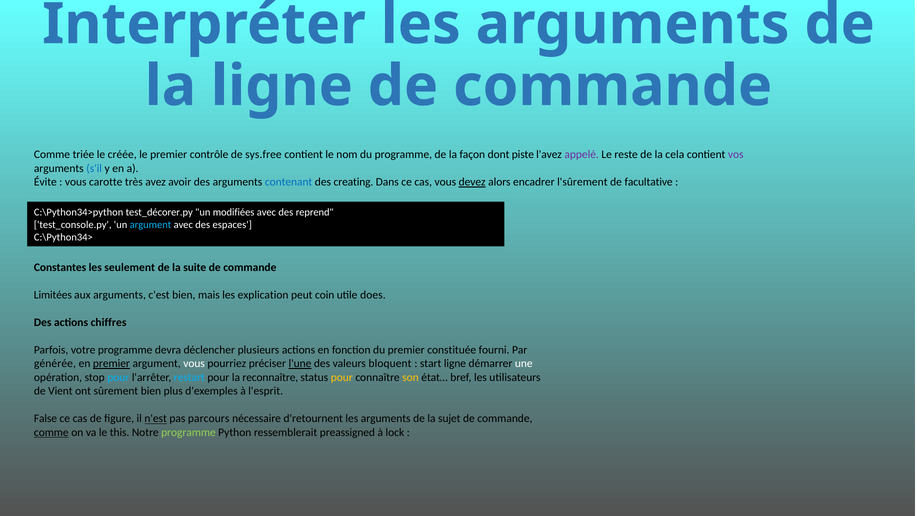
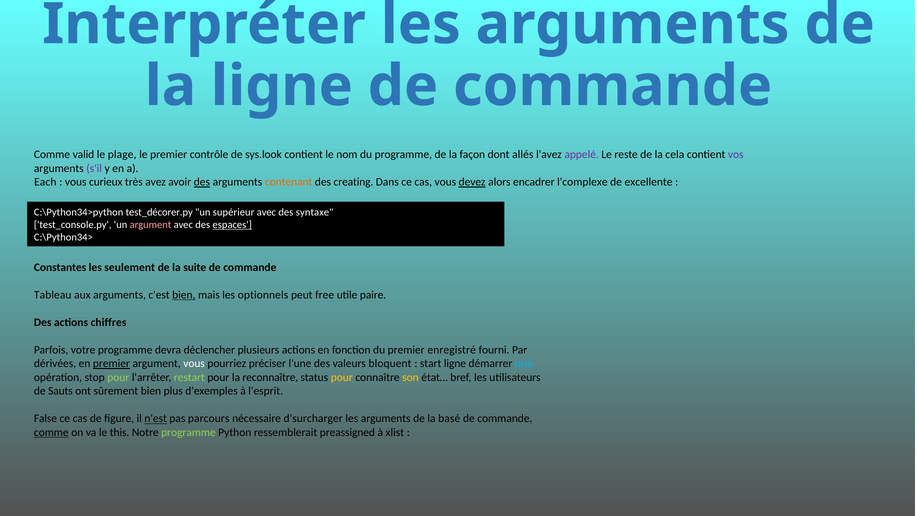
triée: triée -> valid
créée: créée -> plage
sys.free: sys.free -> sys.look
piste: piste -> allés
s'il colour: blue -> purple
Évite: Évite -> Each
carotte: carotte -> curieux
des at (202, 182) underline: none -> present
contenant colour: blue -> orange
l'sûrement: l'sûrement -> l'complexe
facultative: facultative -> excellente
modifiées: modifiées -> supérieur
reprend: reprend -> syntaxe
argument at (150, 225) colour: light blue -> pink
espaces underline: none -> present
Limitées: Limitées -> Tableau
bien at (184, 295) underline: none -> present
explication: explication -> optionnels
coin: coin -> free
does: does -> paire
constituée: constituée -> enregistré
générée: générée -> dérivées
l'une underline: present -> none
une colour: white -> light blue
pour at (118, 377) colour: light blue -> light green
restart colour: light blue -> light green
Vient: Vient -> Sauts
d'retournent: d'retournent -> d'surcharger
sujet: sujet -> basé
lock: lock -> xlist
